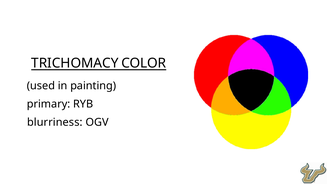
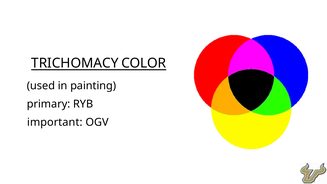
blurriness: blurriness -> important
